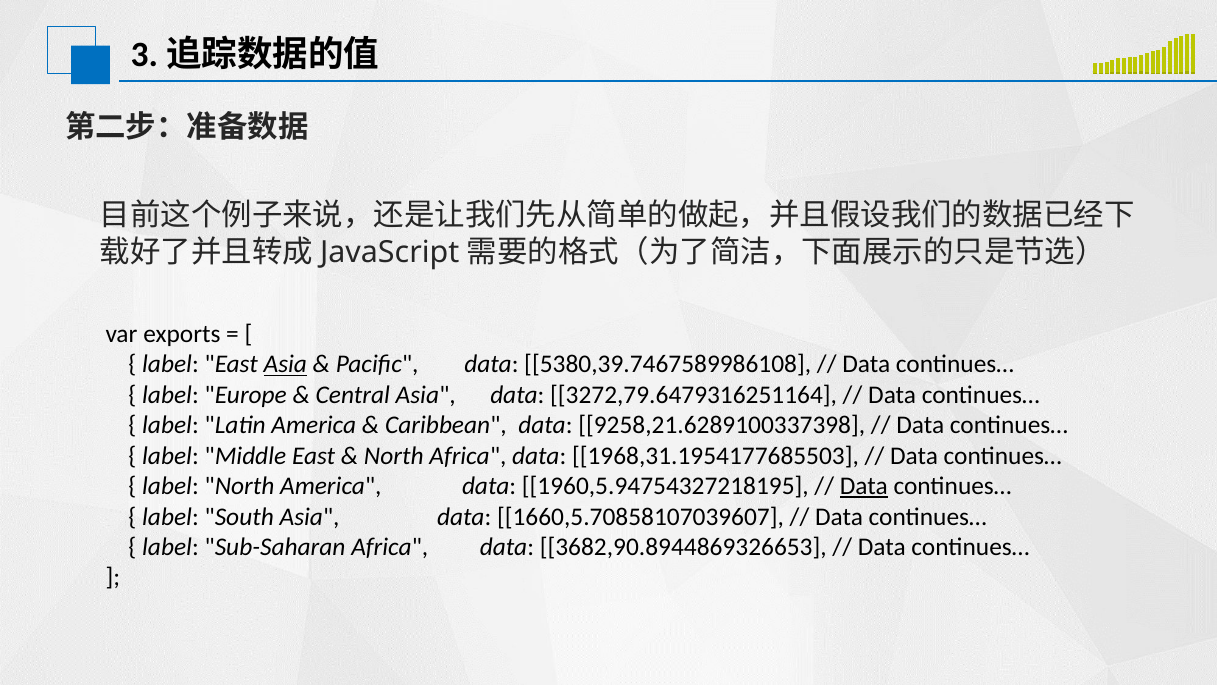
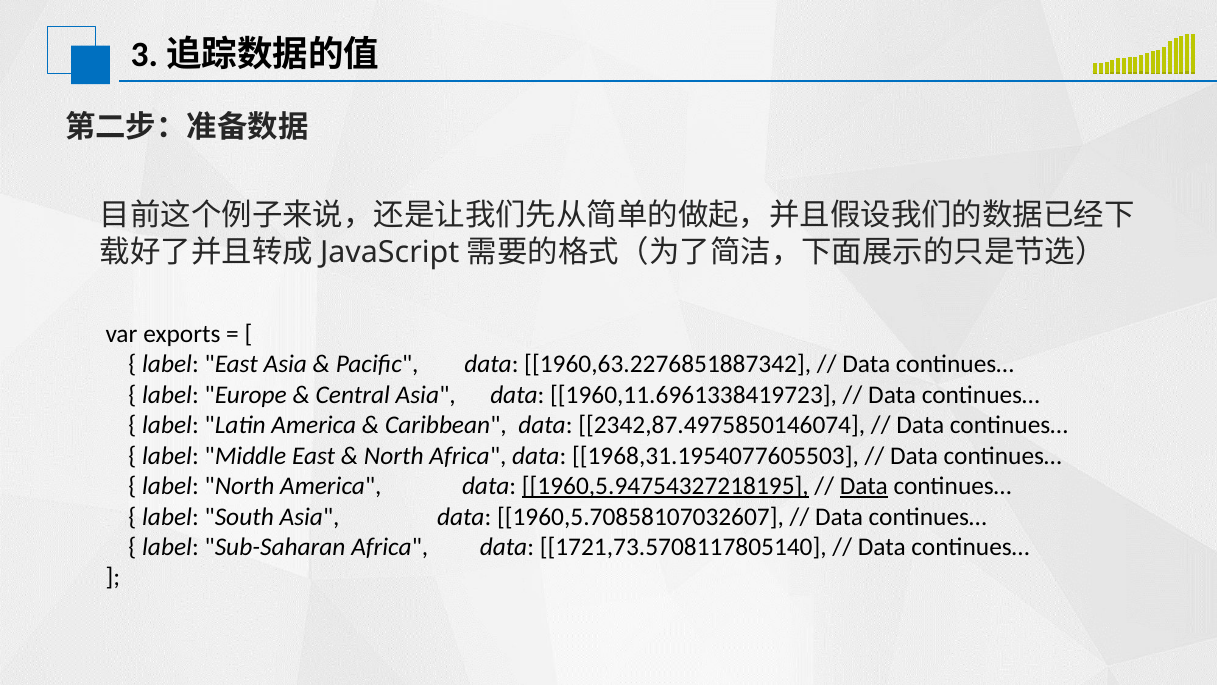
Asia at (285, 364) underline: present -> none
5380,39.7467589986108: 5380,39.7467589986108 -> 1960,63.2276851887342
3272,79.6479316251164: 3272,79.6479316251164 -> 1960,11.6961338419723
9258,21.6289100337398: 9258,21.6289100337398 -> 2342,87.4975850146074
1968,31.1954177685503: 1968,31.1954177685503 -> 1968,31.1954077605503
1960,5.94754327218195 underline: none -> present
1660,5.70858107039607: 1660,5.70858107039607 -> 1960,5.70858107032607
3682,90.8944869326653: 3682,90.8944869326653 -> 1721,73.5708117805140
